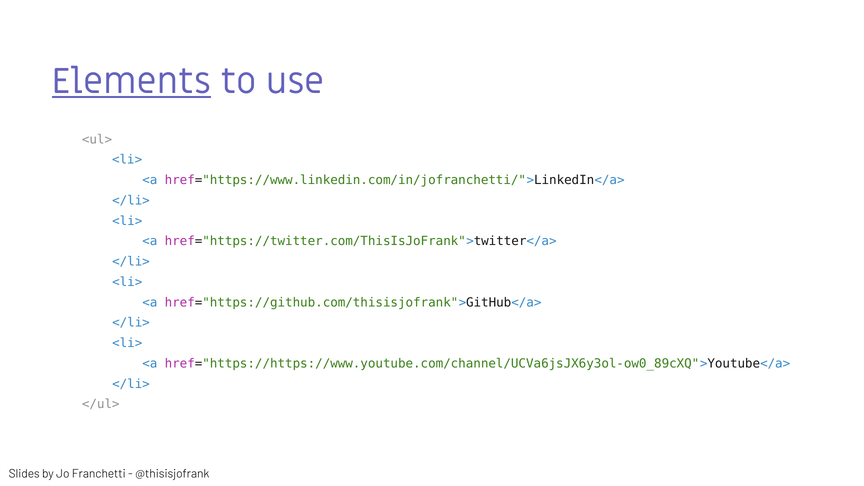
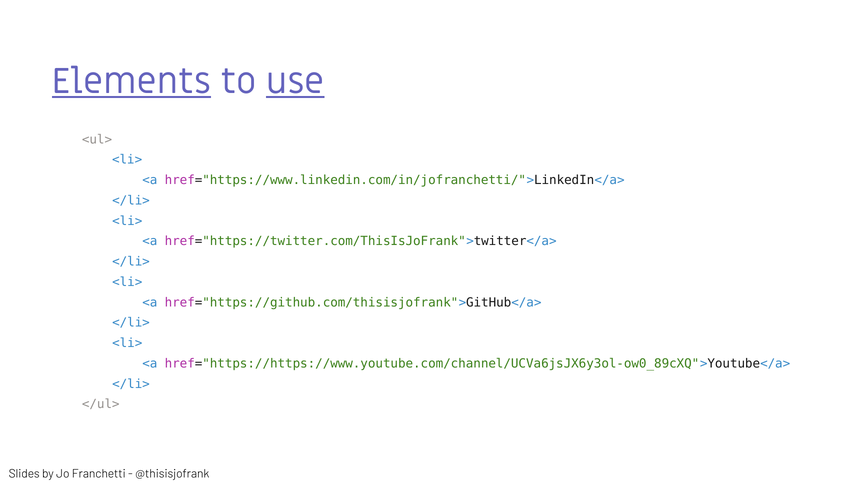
use underline: none -> present
